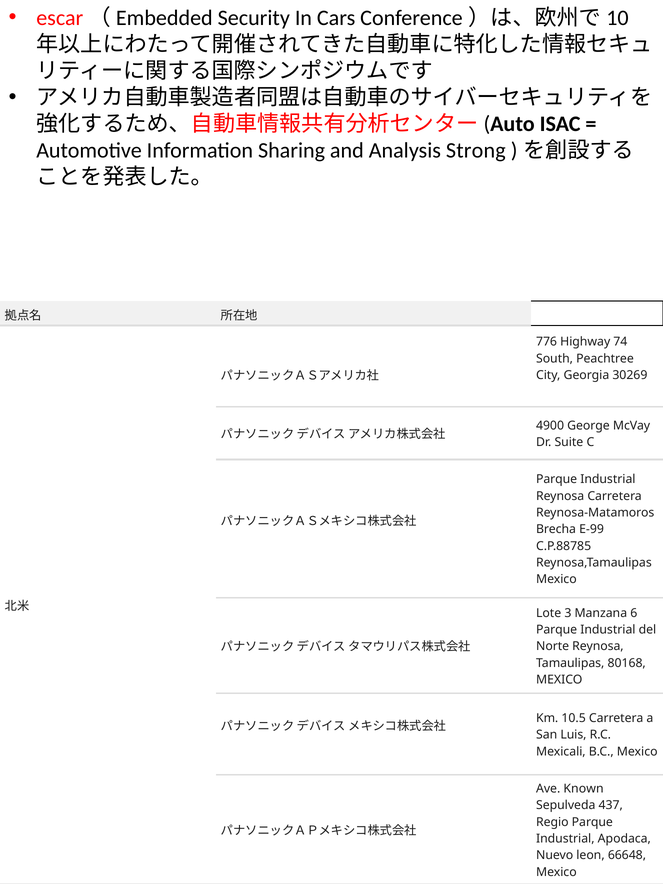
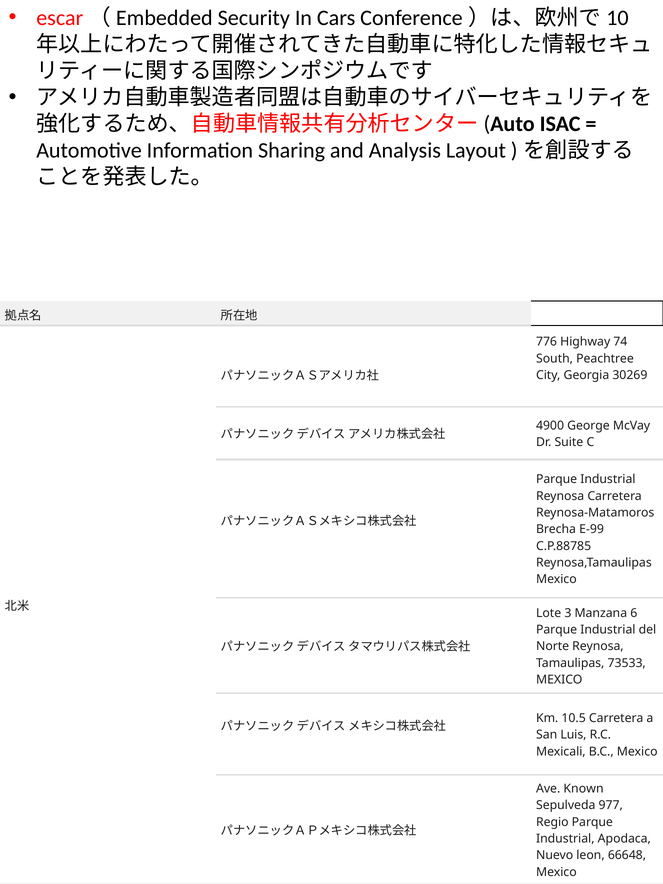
Strong: Strong -> Layout
80168: 80168 -> 73533
437: 437 -> 977
